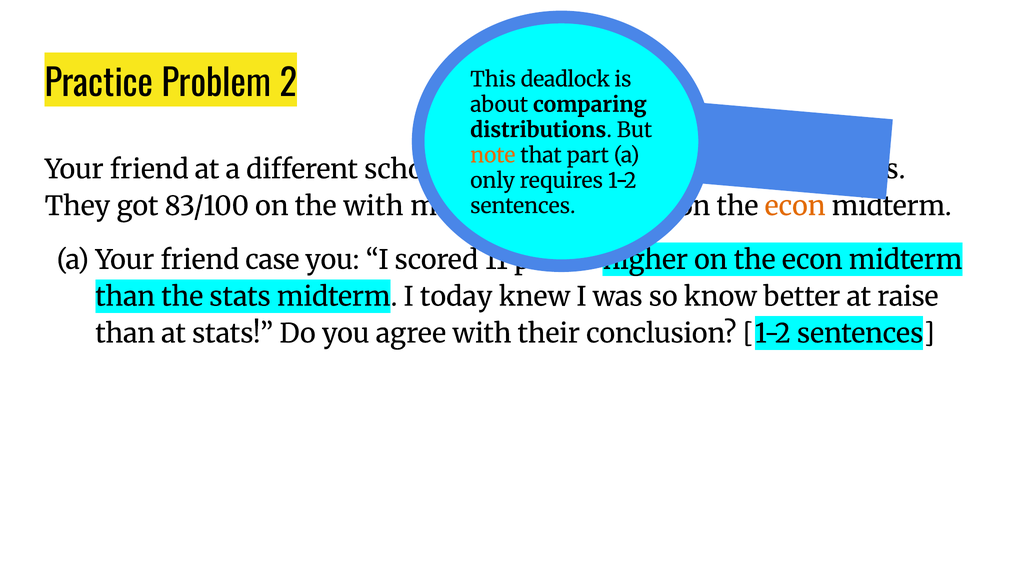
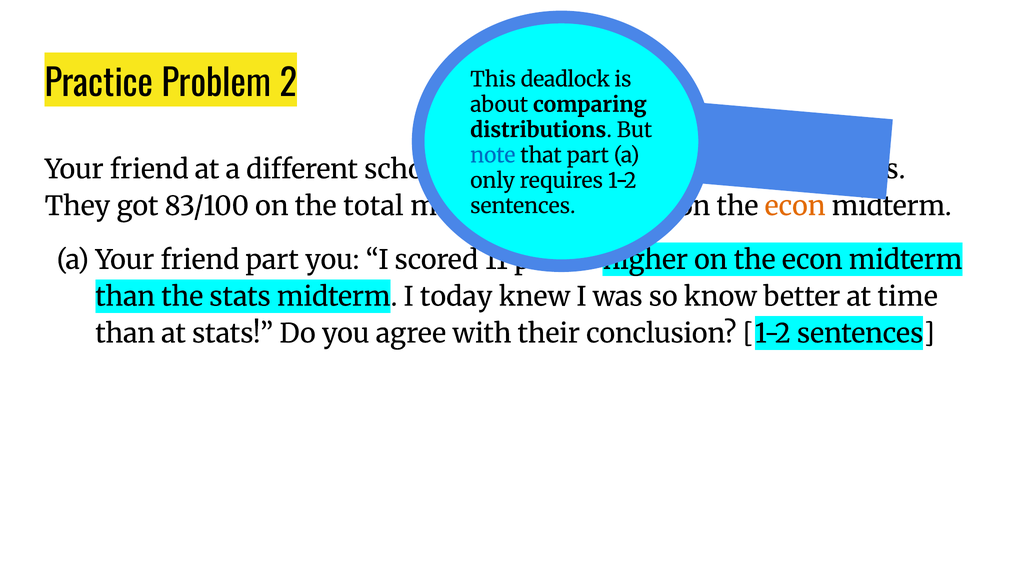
note colour: orange -> blue
the with: with -> total
friend case: case -> part
raise: raise -> time
